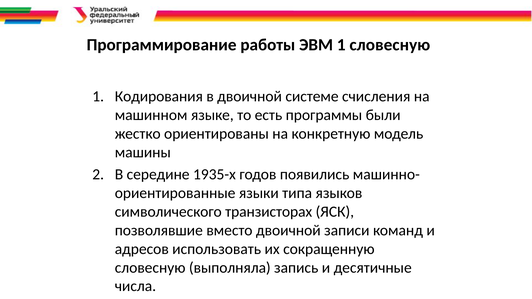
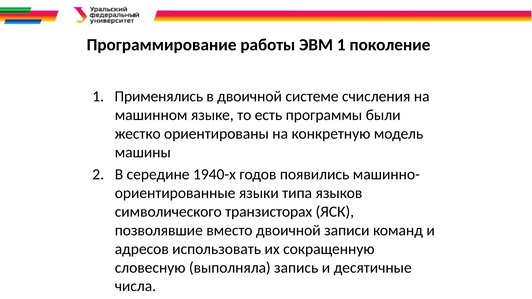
1 словесную: словесную -> поколение
Кодирования: Кодирования -> Применялись
1935-х: 1935-х -> 1940-х
